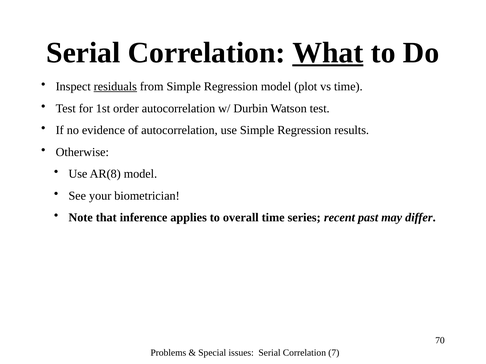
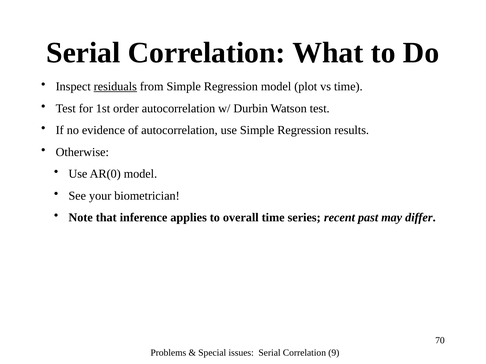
What underline: present -> none
AR(8: AR(8 -> AR(0
7: 7 -> 9
